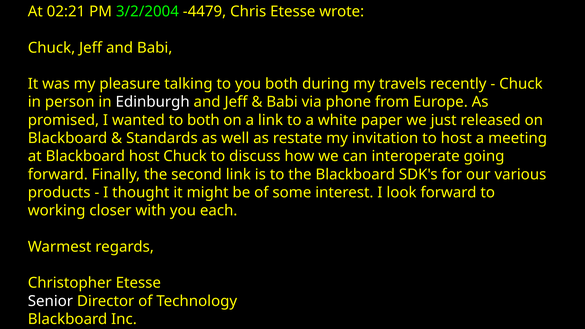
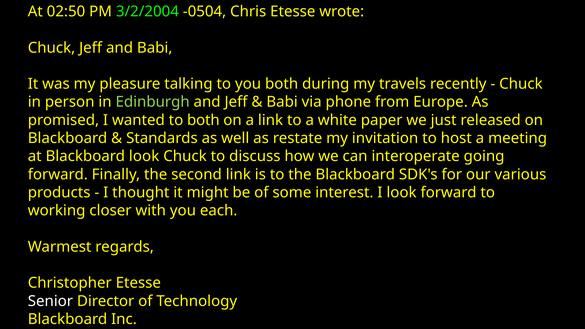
02:21: 02:21 -> 02:50
-4479: -4479 -> -0504
Edinburgh colour: white -> light green
Blackboard host: host -> look
